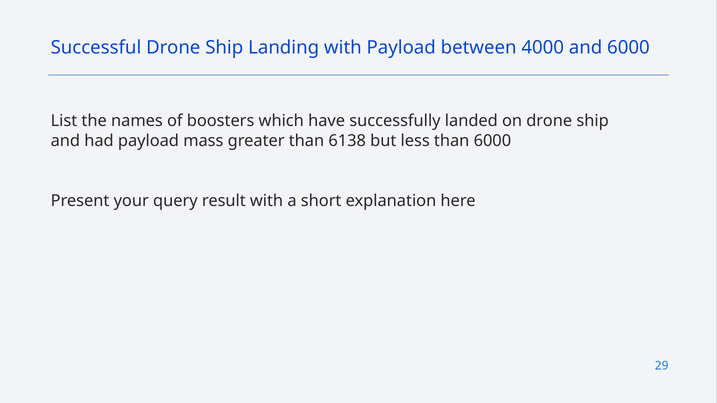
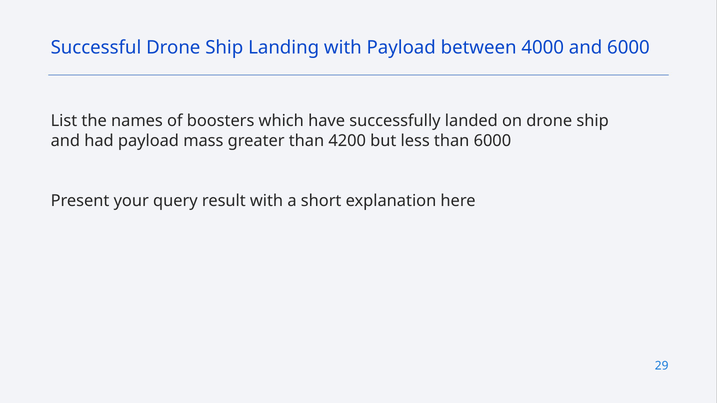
6138: 6138 -> 4200
